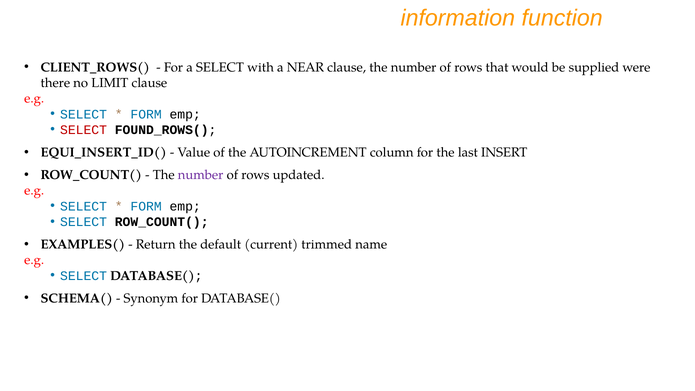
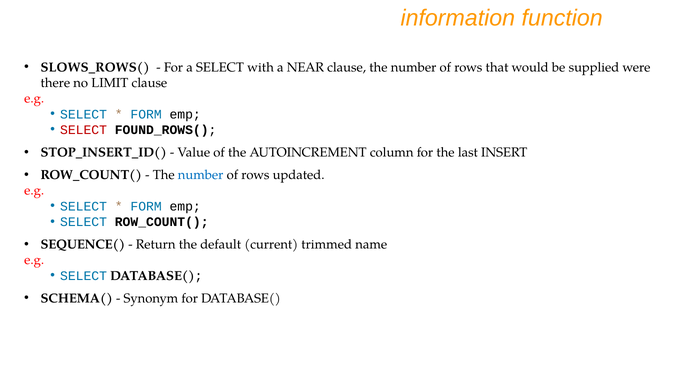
CLIENT_ROWS(: CLIENT_ROWS( -> SLOWS_ROWS(
EQUI_INSERT_ID(: EQUI_INSERT_ID( -> STOP_INSERT_ID(
number at (201, 175) colour: purple -> blue
EXAMPLES(: EXAMPLES( -> SEQUENCE(
